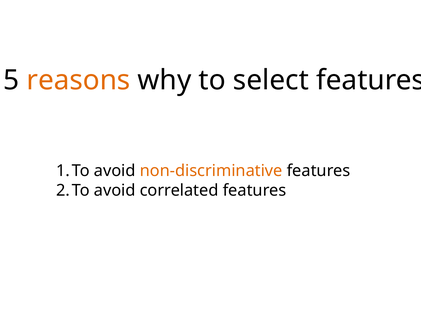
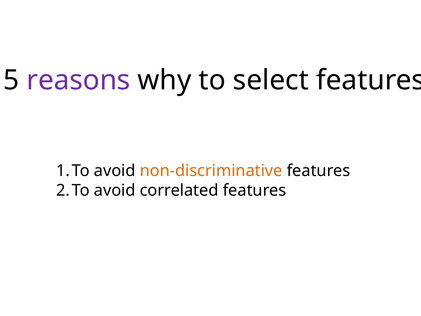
reasons colour: orange -> purple
